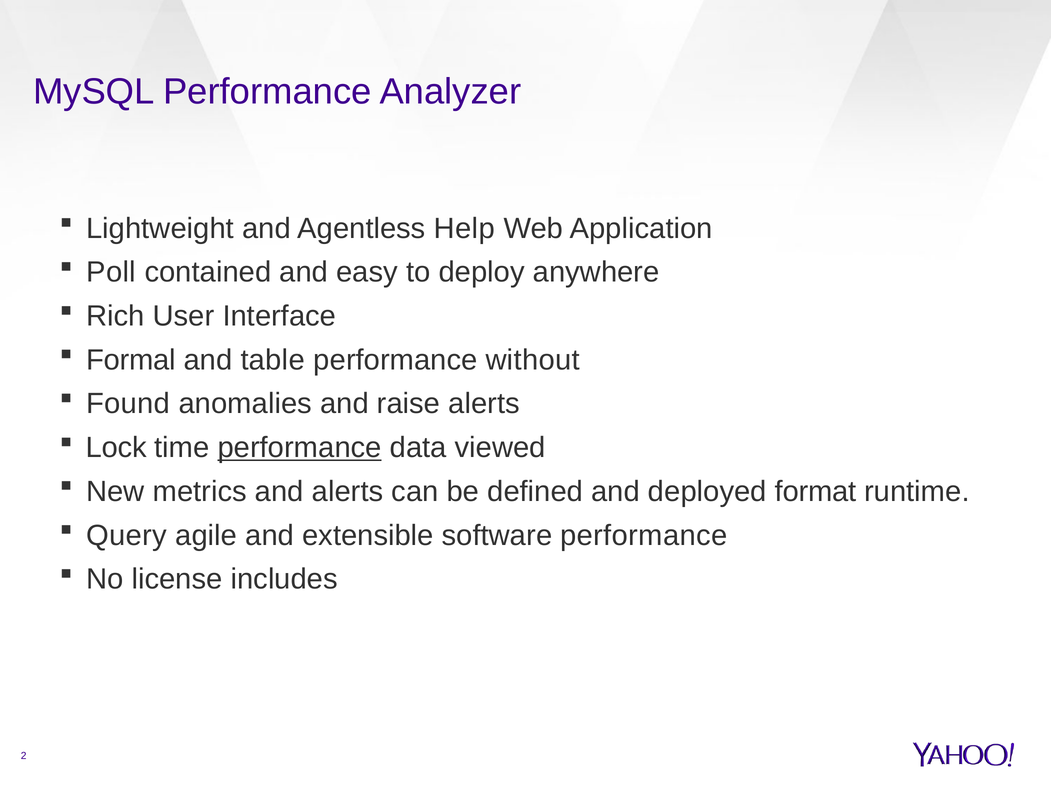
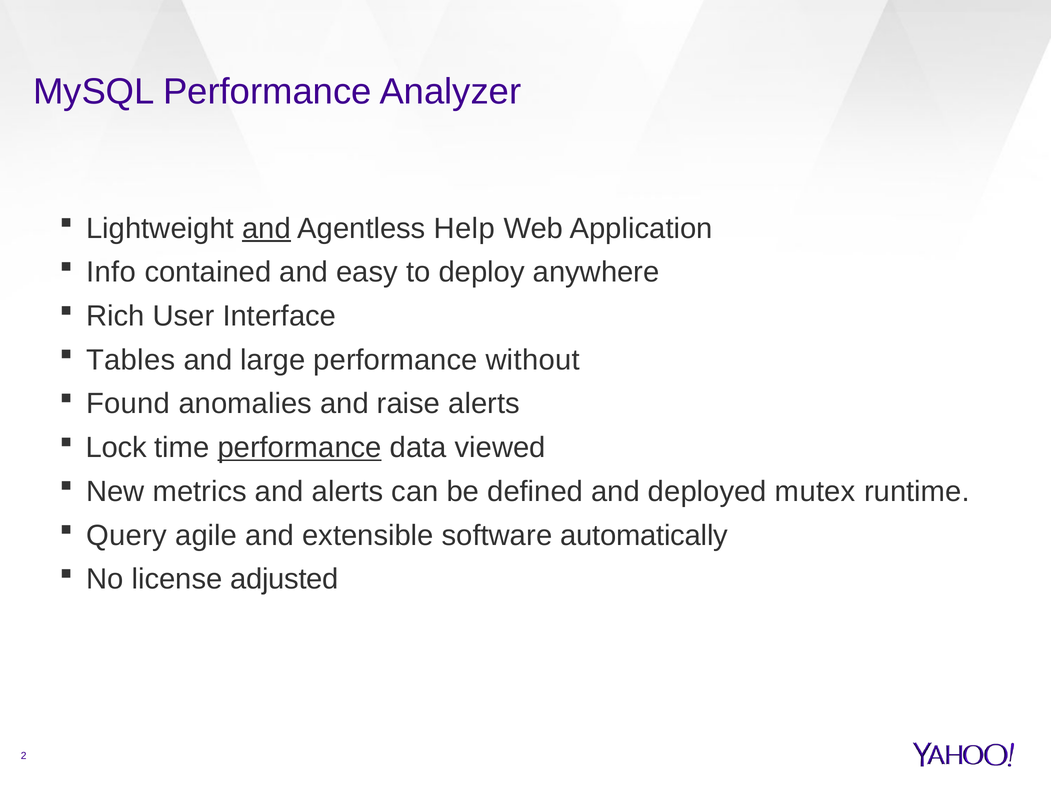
and at (266, 228) underline: none -> present
Poll: Poll -> Info
Formal: Formal -> Tables
table: table -> large
format: format -> mutex
software performance: performance -> automatically
includes: includes -> adjusted
